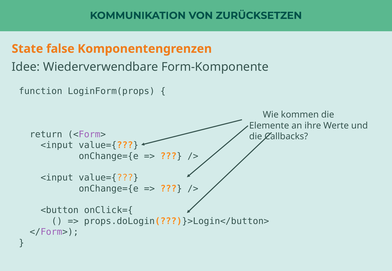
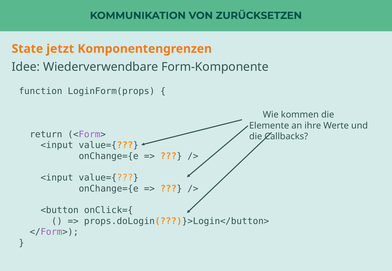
false: false -> jetzt
